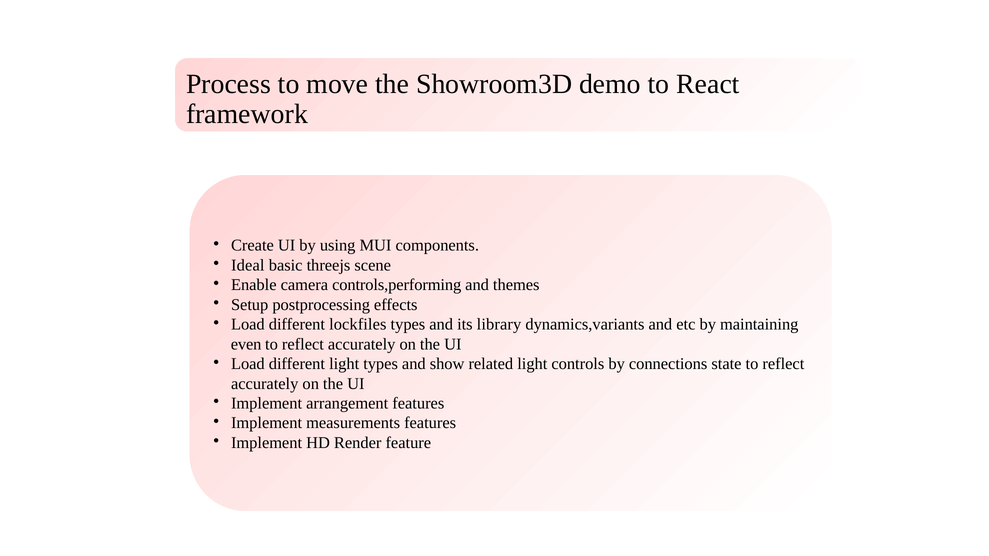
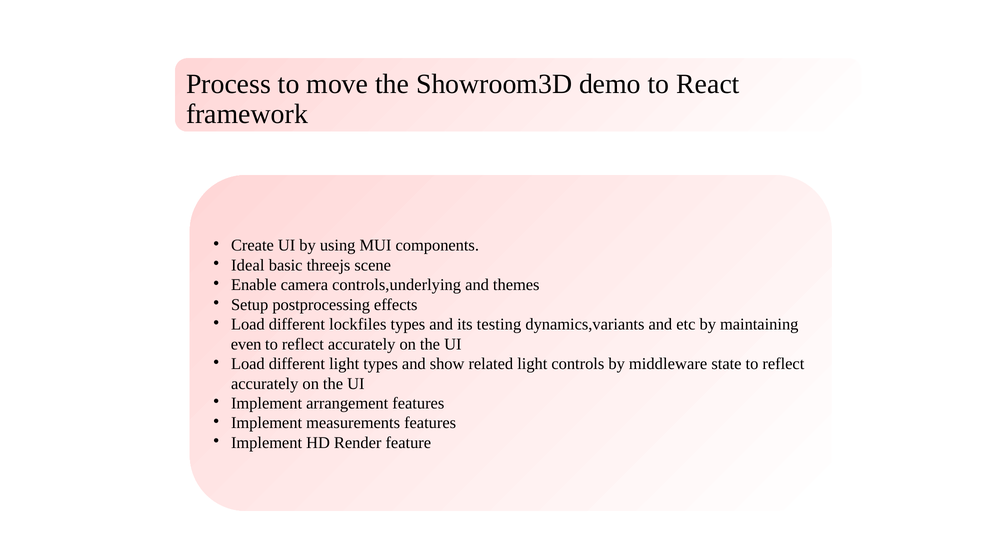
controls,performing: controls,performing -> controls,underlying
library: library -> testing
connections: connections -> middleware
